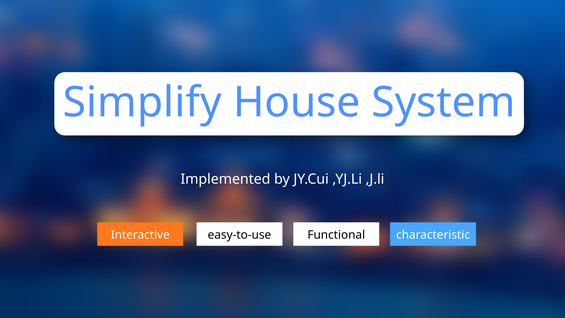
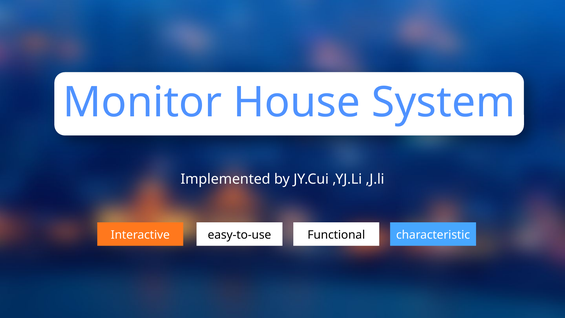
Simplify: Simplify -> Monitor
